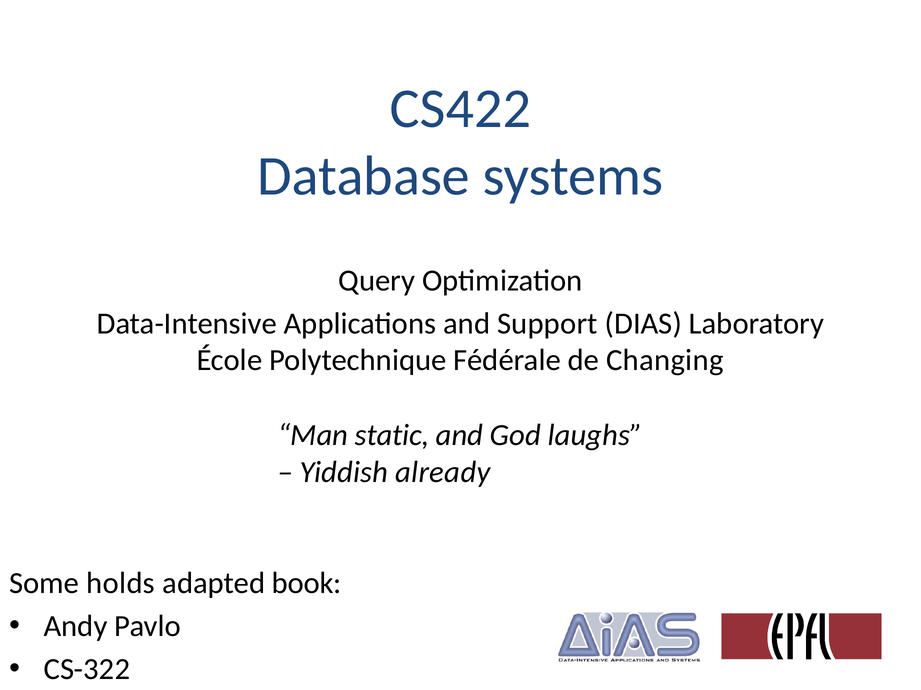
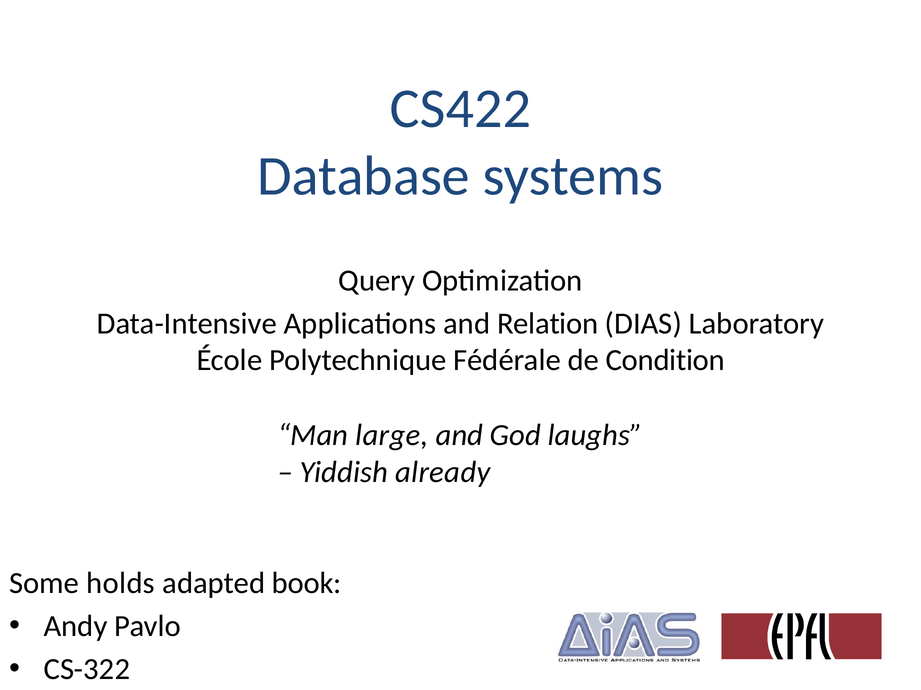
Support: Support -> Relation
Changing: Changing -> Condition
static: static -> large
